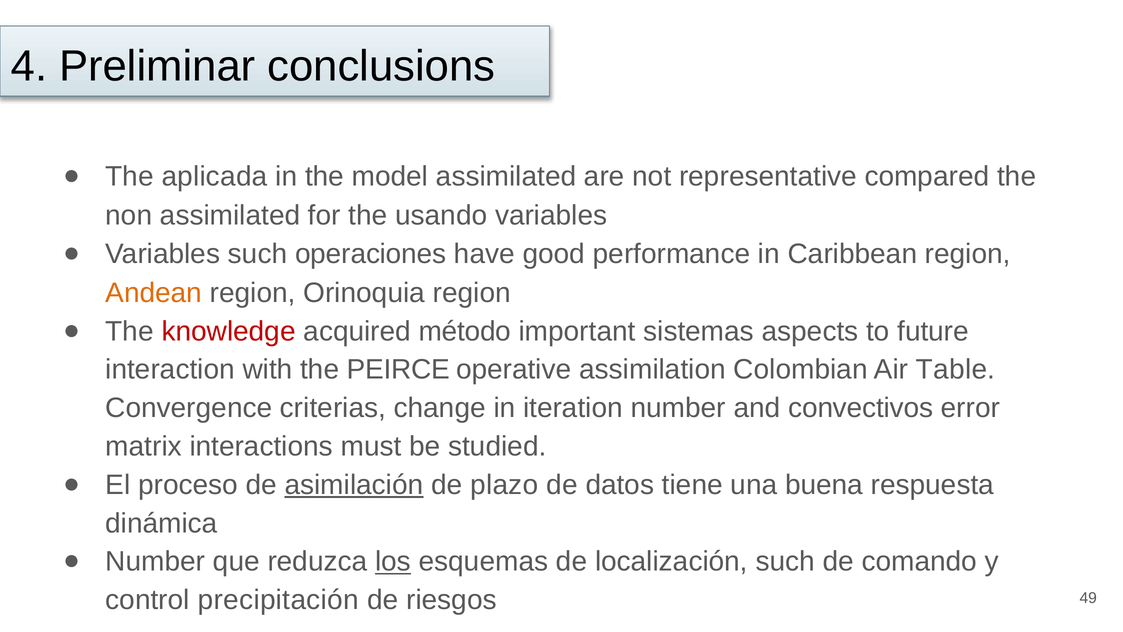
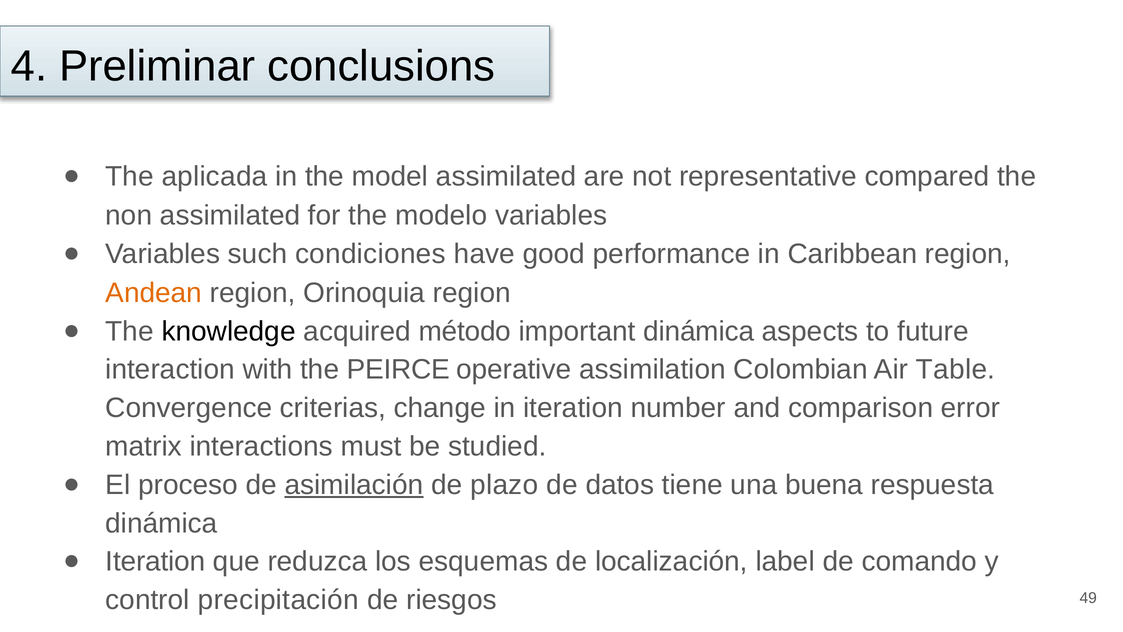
usando: usando -> modelo
operaciones: operaciones -> condiciones
knowledge colour: red -> black
important sistemas: sistemas -> dinámica
convectivos: convectivos -> comparison
Number at (155, 561): Number -> Iteration
los underline: present -> none
localización such: such -> label
